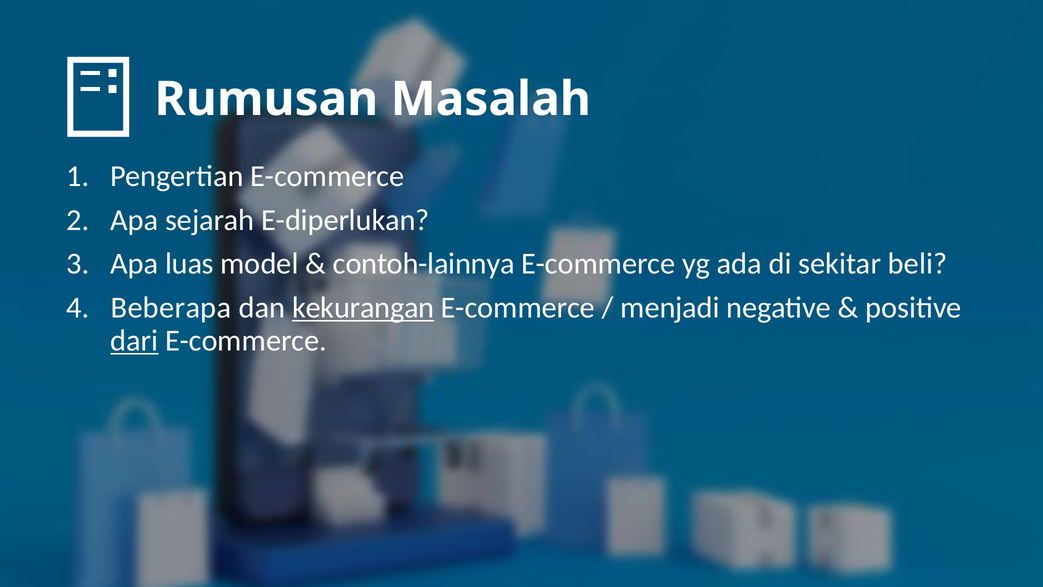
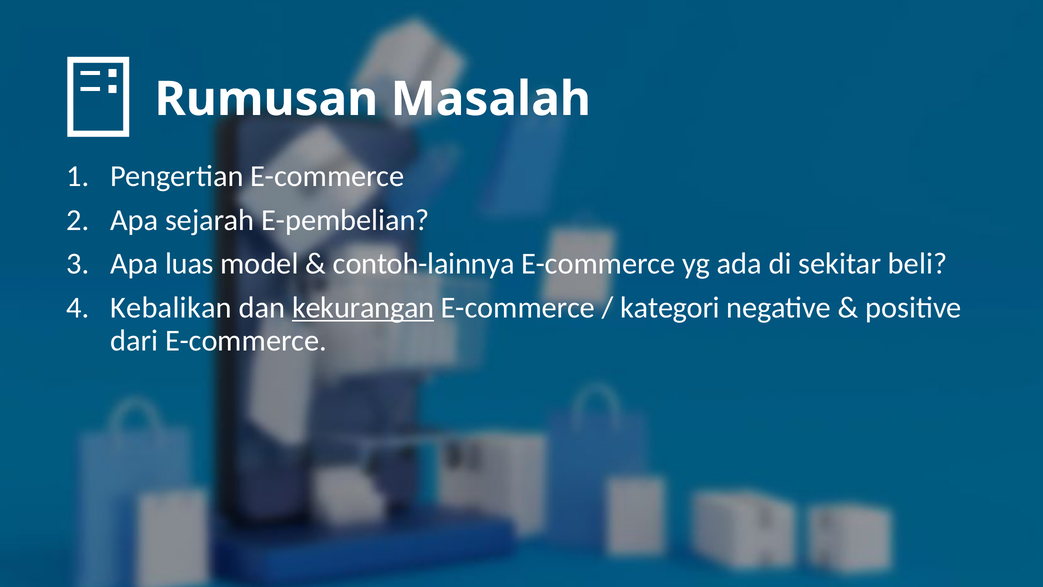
E-diperlukan: E-diperlukan -> E-pembelian
Beberapa: Beberapa -> Kebalikan
menjadi: menjadi -> kategori
dari underline: present -> none
